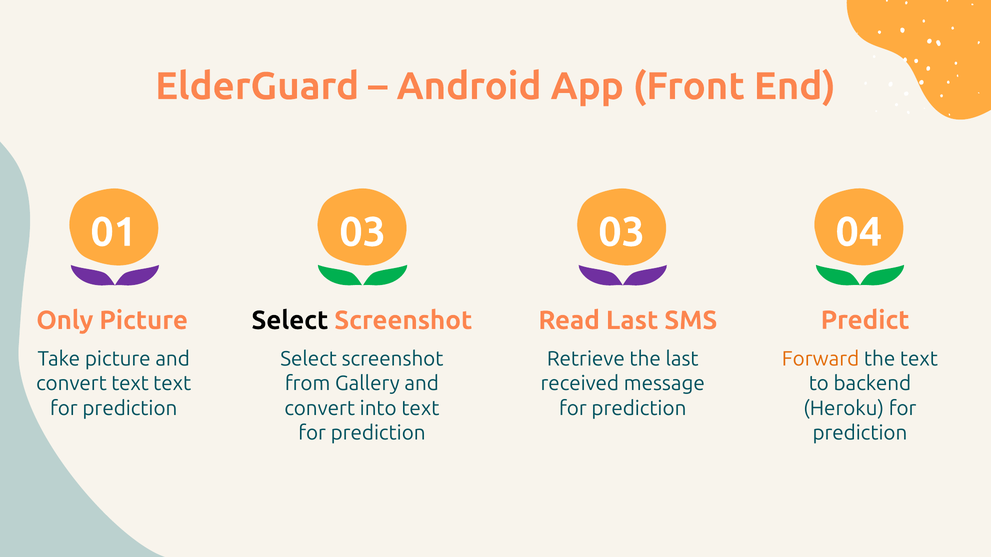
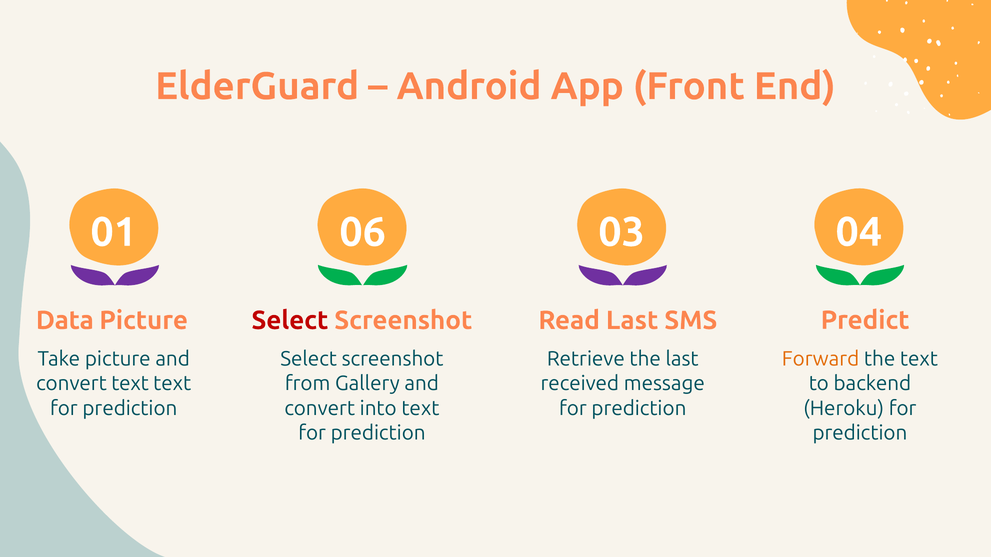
01 03: 03 -> 06
Only: Only -> Data
Select at (290, 321) colour: black -> red
